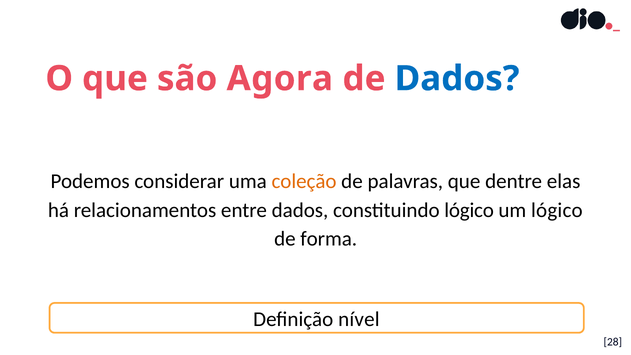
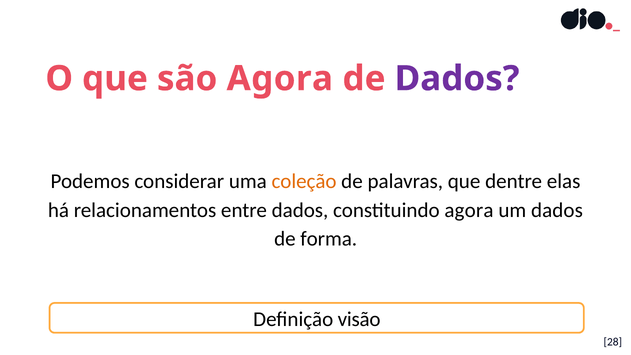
Dados at (457, 79) colour: blue -> purple
constituindo lógico: lógico -> agora
um lógico: lógico -> dados
nível: nível -> visão
